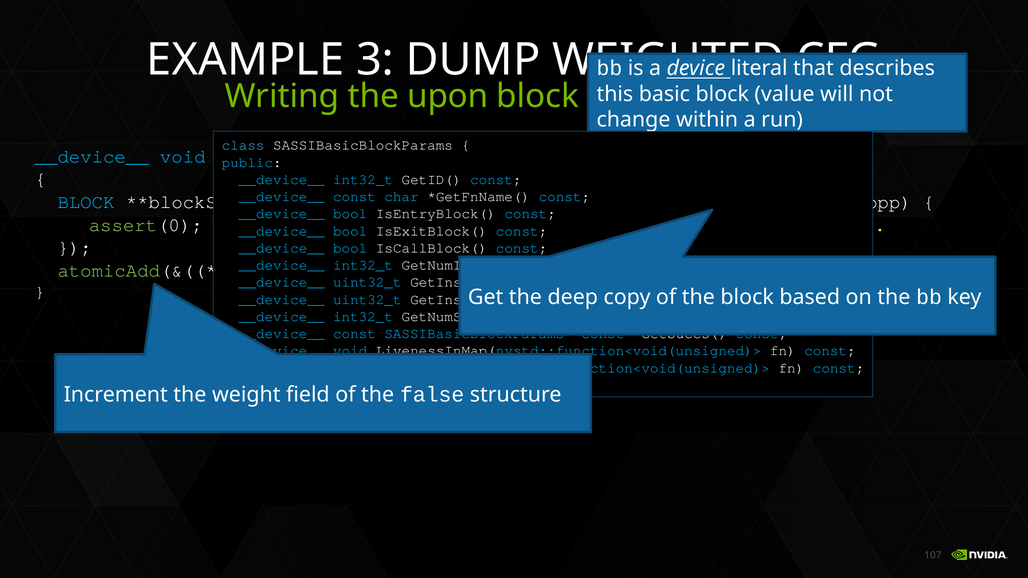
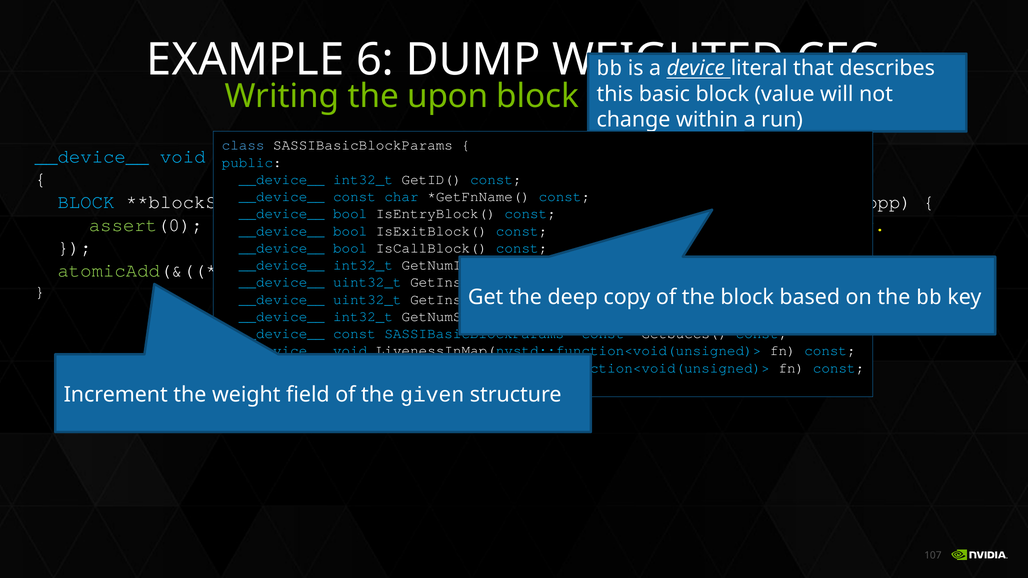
3: 3 -> 6
false: false -> given
